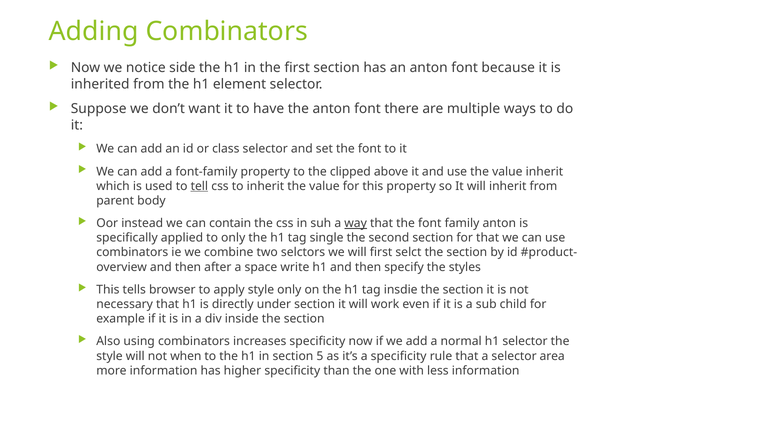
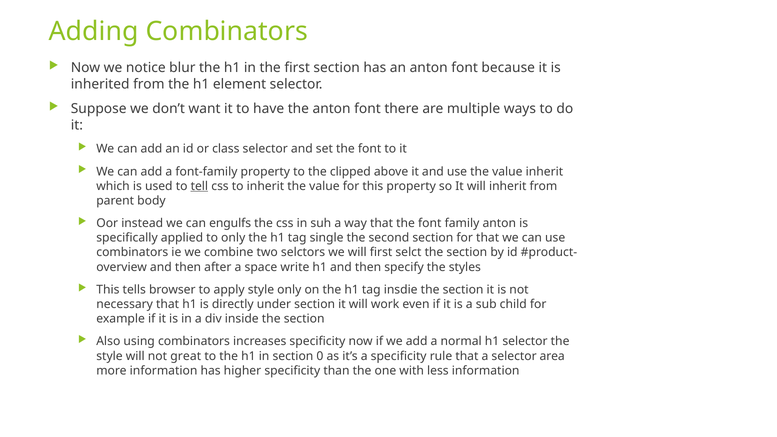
side: side -> blur
contain: contain -> engulfs
way underline: present -> none
when: when -> great
5: 5 -> 0
